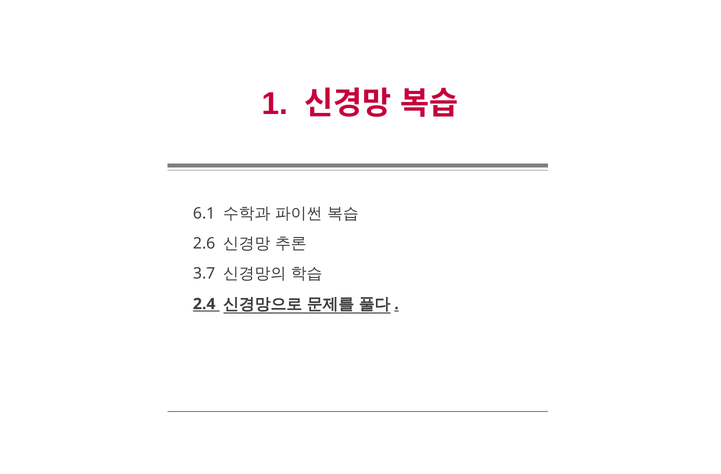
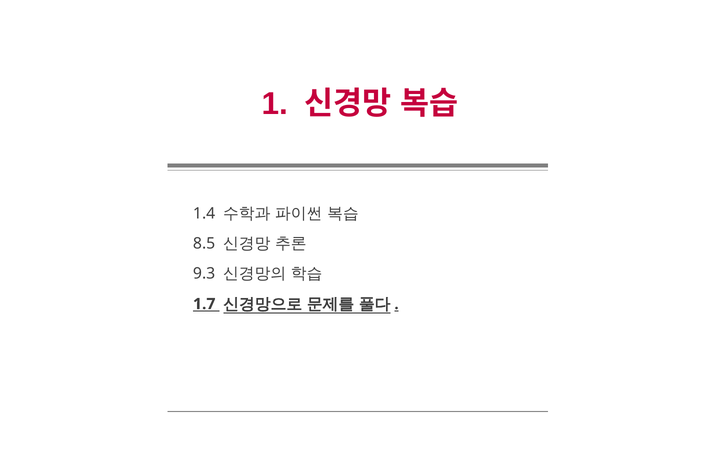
6.1: 6.1 -> 1.4
2.6: 2.6 -> 8.5
3.7: 3.7 -> 9.3
2.4: 2.4 -> 1.7
